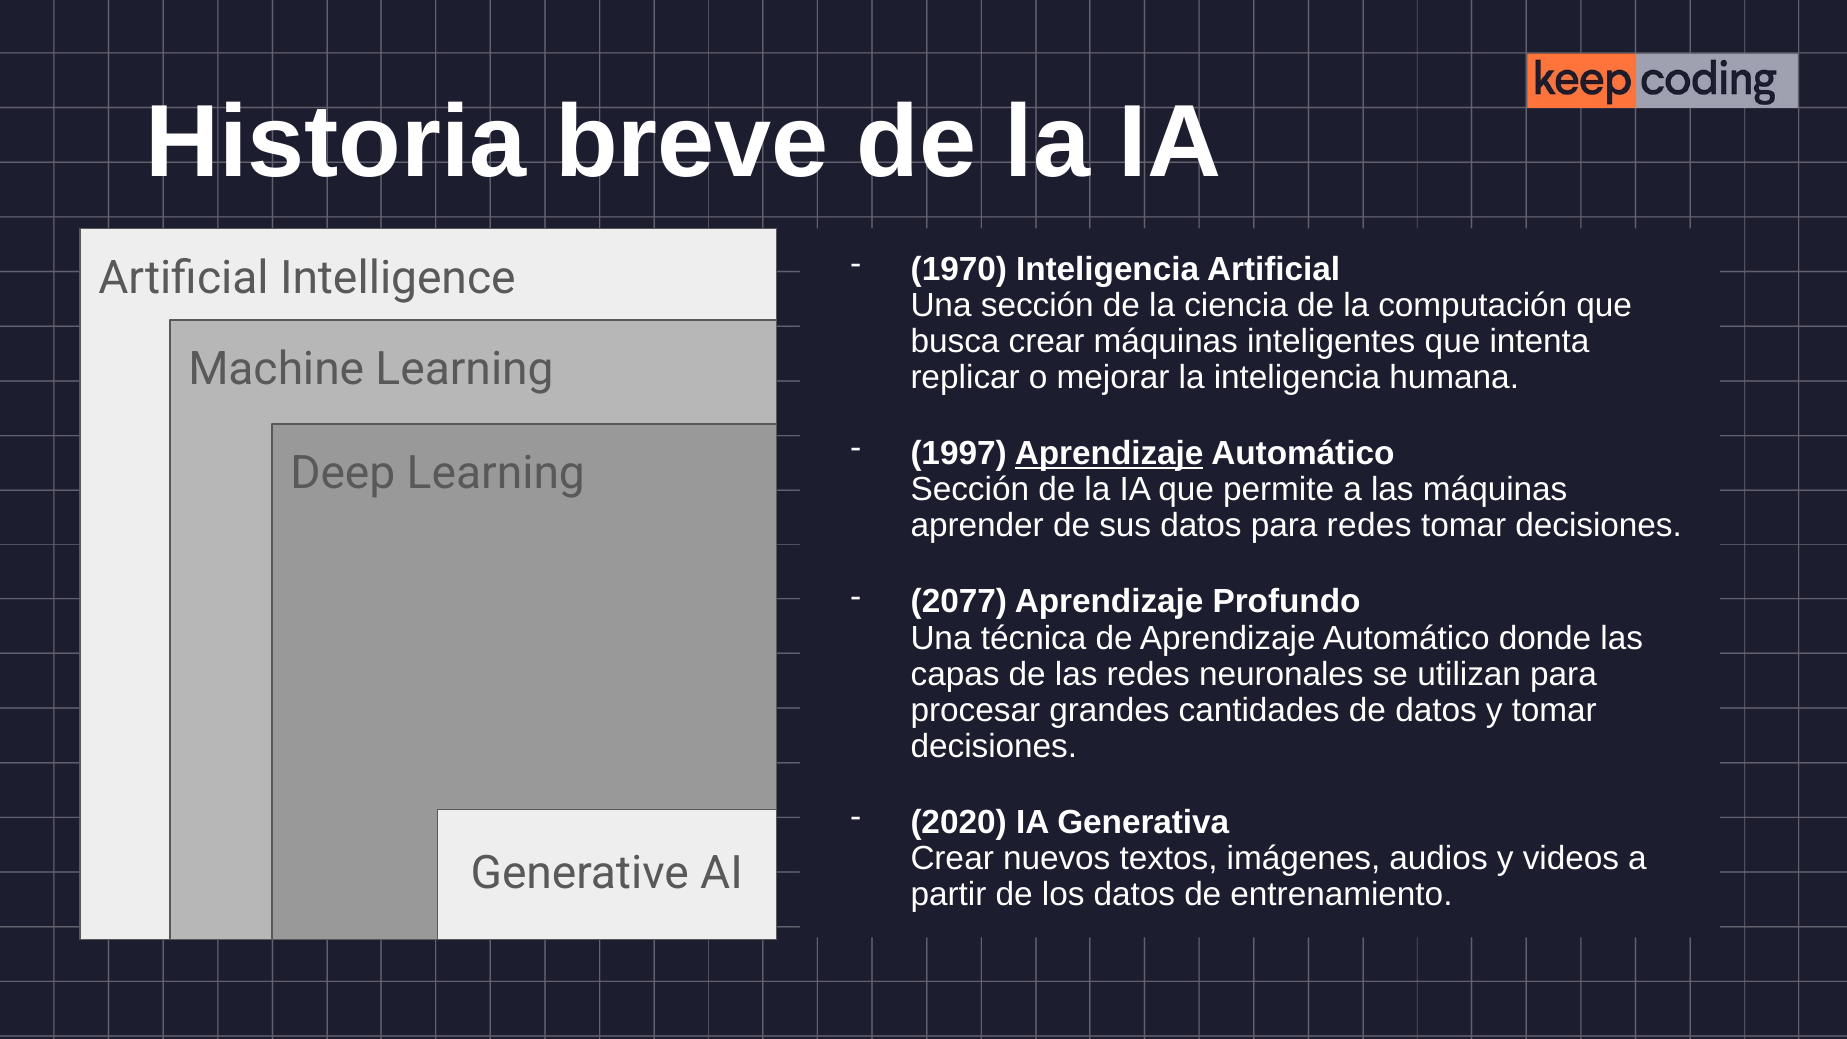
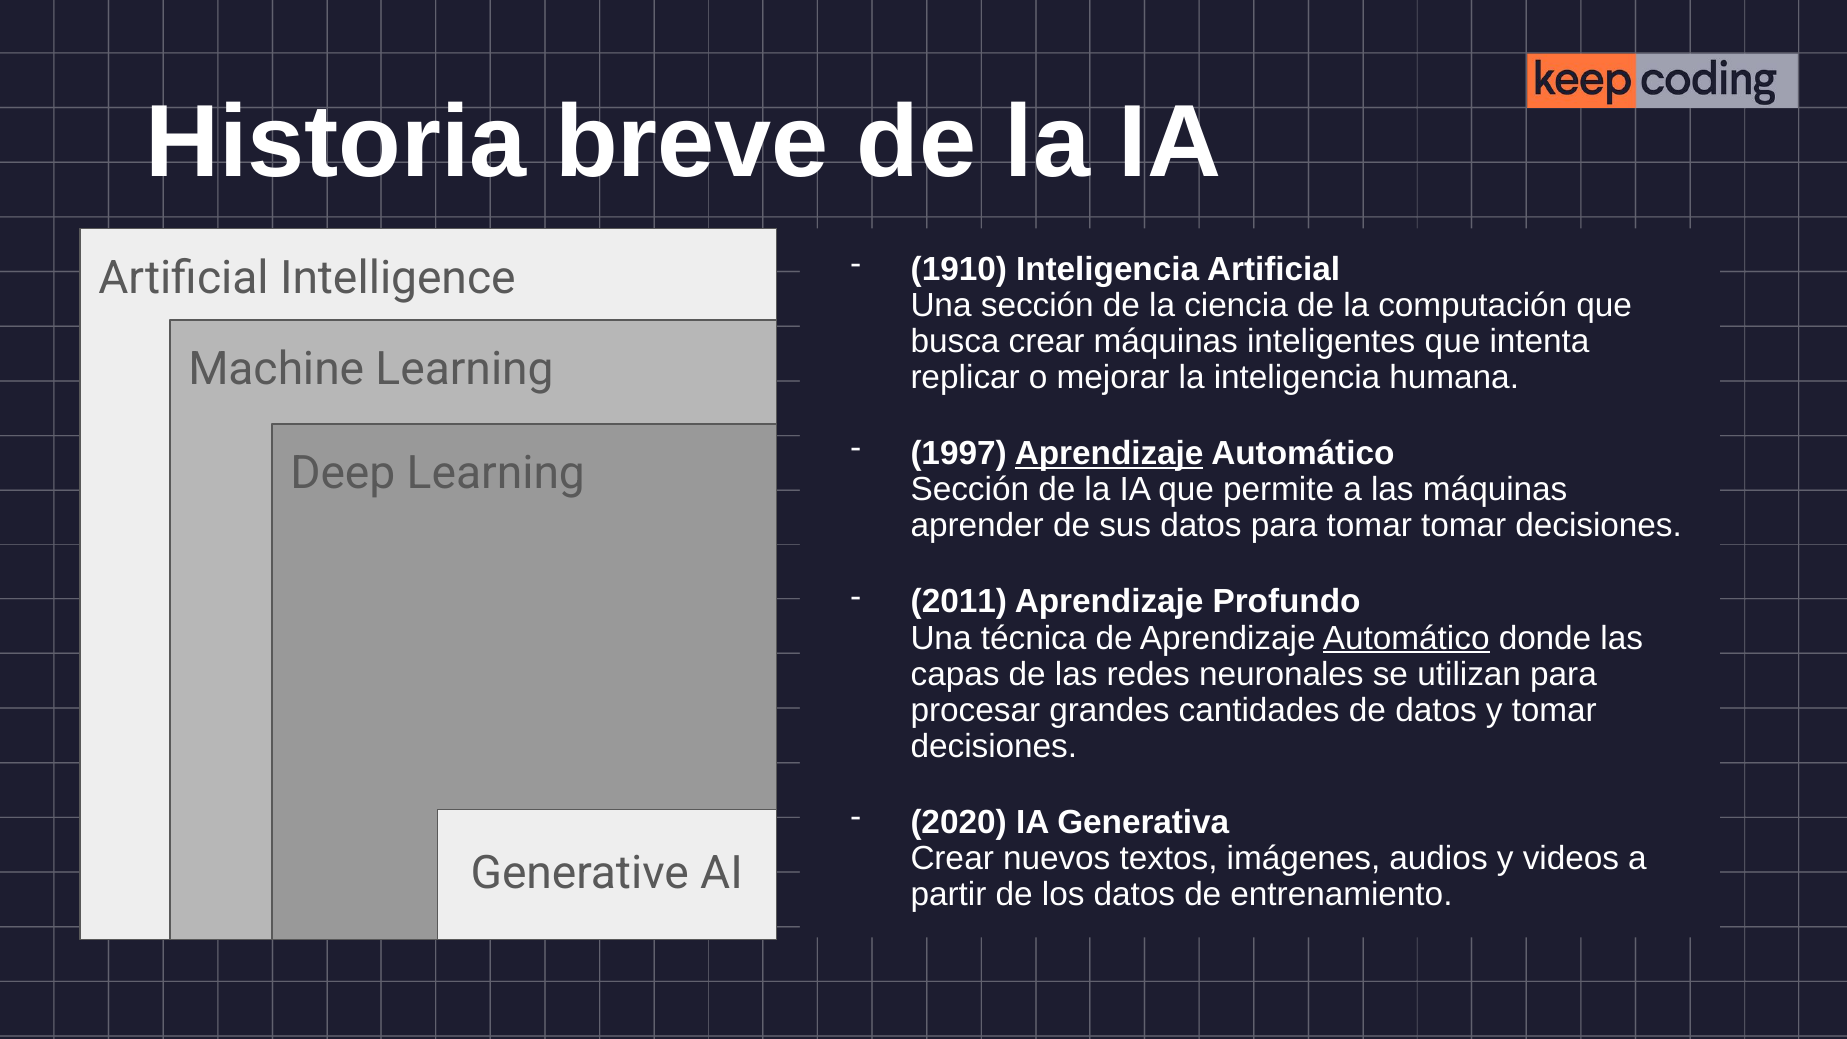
1970: 1970 -> 1910
para redes: redes -> tomar
2077: 2077 -> 2011
Automático at (1406, 638) underline: none -> present
